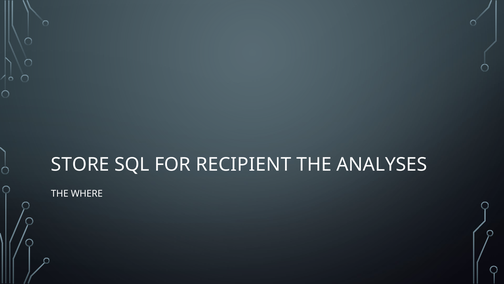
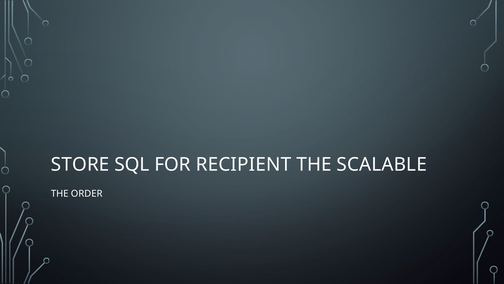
ANALYSES: ANALYSES -> SCALABLE
WHERE: WHERE -> ORDER
